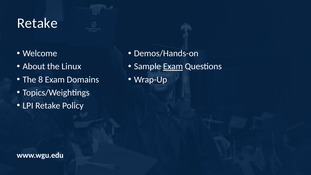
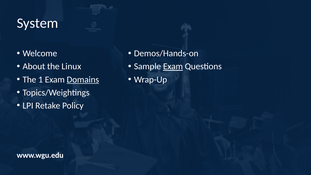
Retake at (37, 23): Retake -> System
8: 8 -> 1
Domains underline: none -> present
